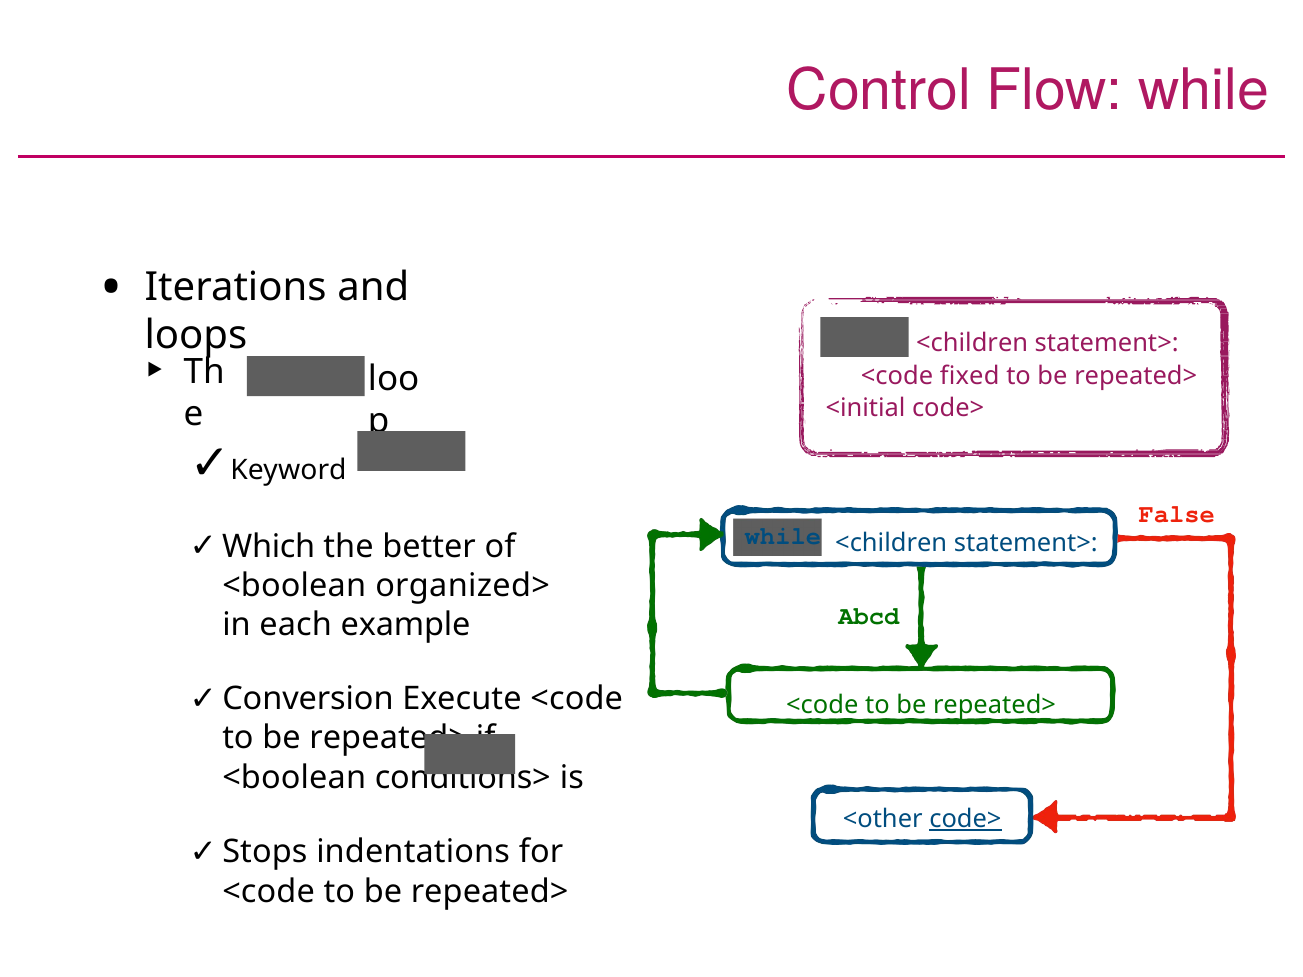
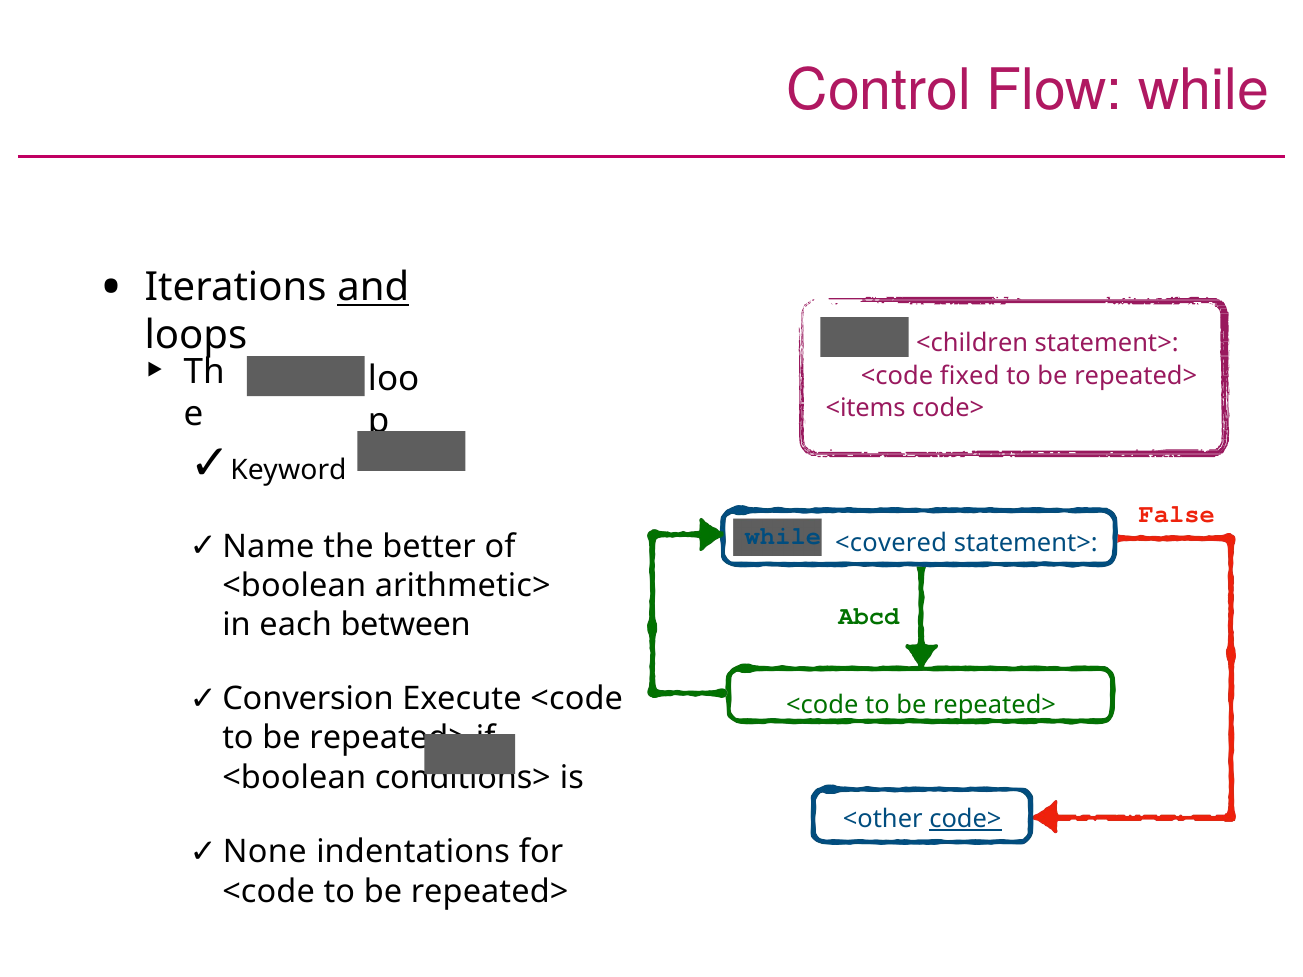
and underline: none -> present
<initial: <initial -> <items
Which: Which -> Name
<children at (891, 543): <children -> <covered
organized>: organized> -> arithmetic>
example: example -> between
Stops: Stops -> None
